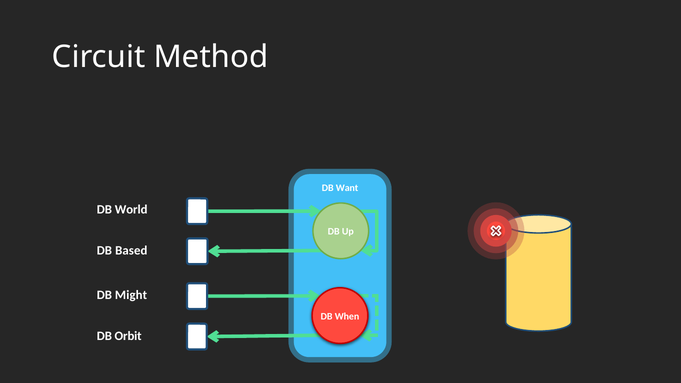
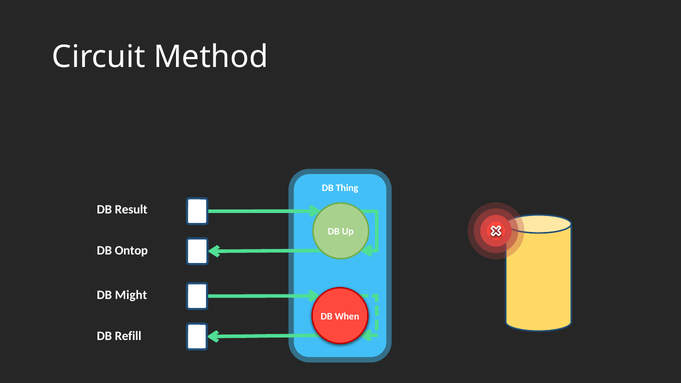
Want: Want -> Thing
World: World -> Result
Based: Based -> Ontop
Orbit: Orbit -> Refill
